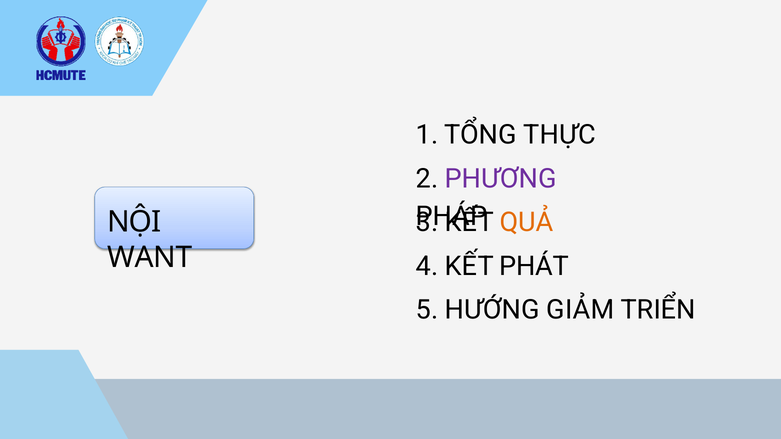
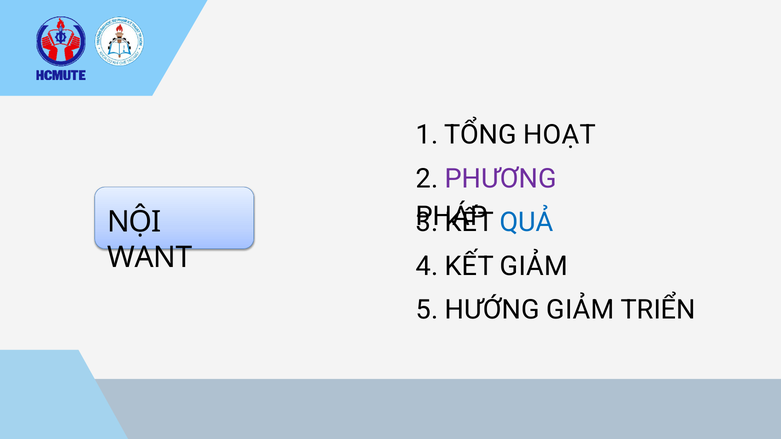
THỰC: THỰC -> HOẠT
QUẢ colour: orange -> blue
KẾT PHÁT: PHÁT -> GIẢM
